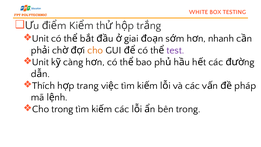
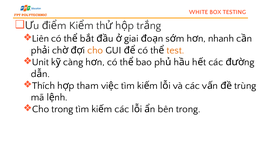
Unit at (40, 39): Unit -> Liên
test colour: purple -> orange
trang: trang -> tham
pháp: pháp -> trùng
